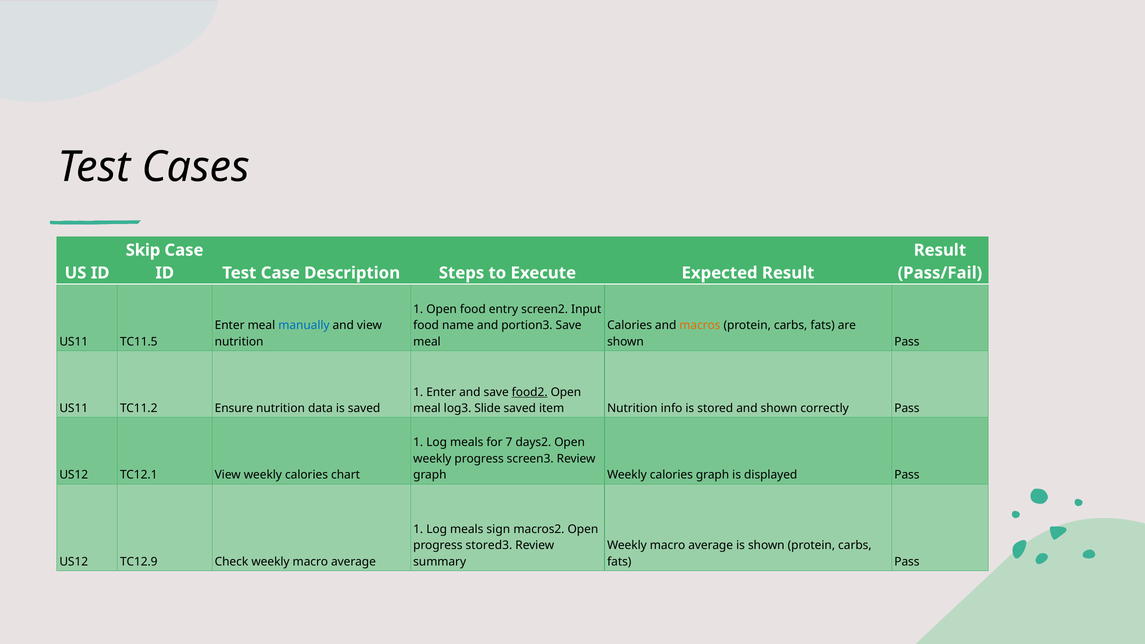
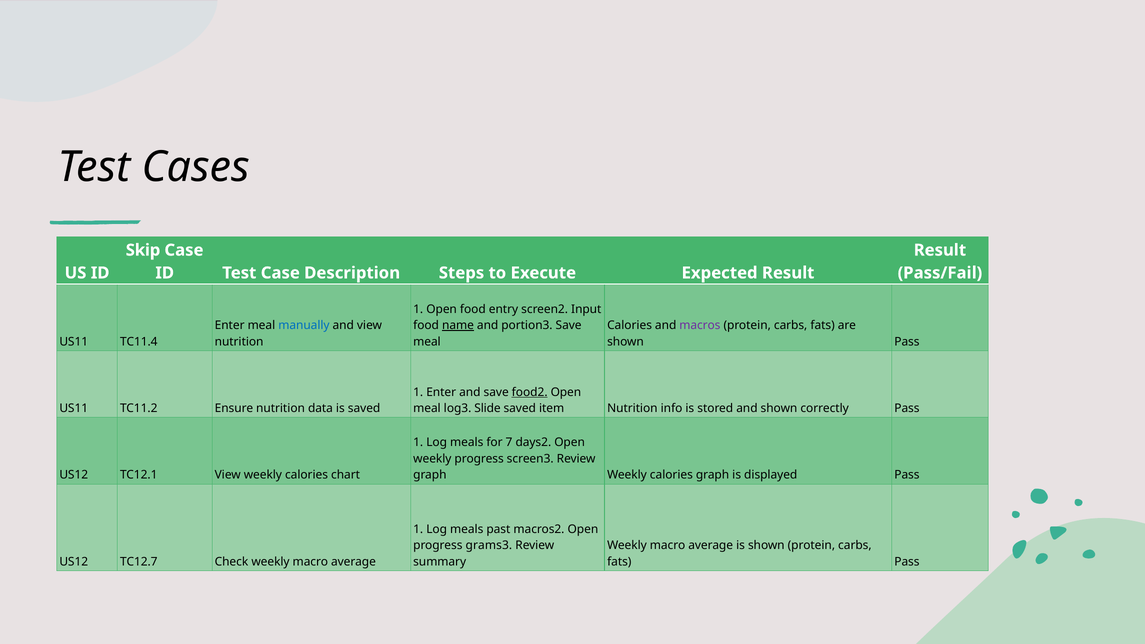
name underline: none -> present
macros colour: orange -> purple
TC11.5: TC11.5 -> TC11.4
sign: sign -> past
stored3: stored3 -> grams3
TC12.9: TC12.9 -> TC12.7
